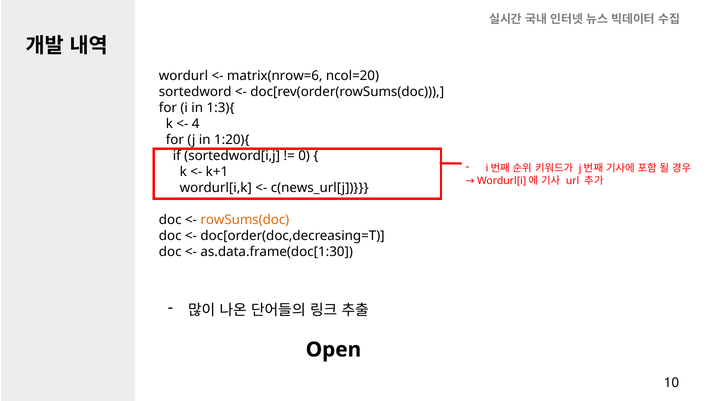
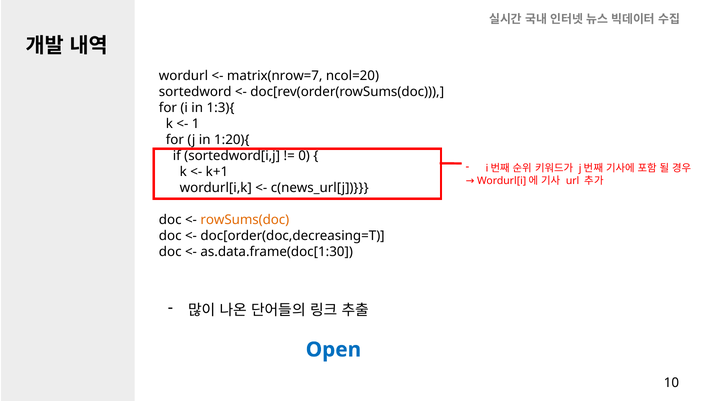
matrix(nrow=6: matrix(nrow=6 -> matrix(nrow=7
4: 4 -> 1
Open colour: black -> blue
